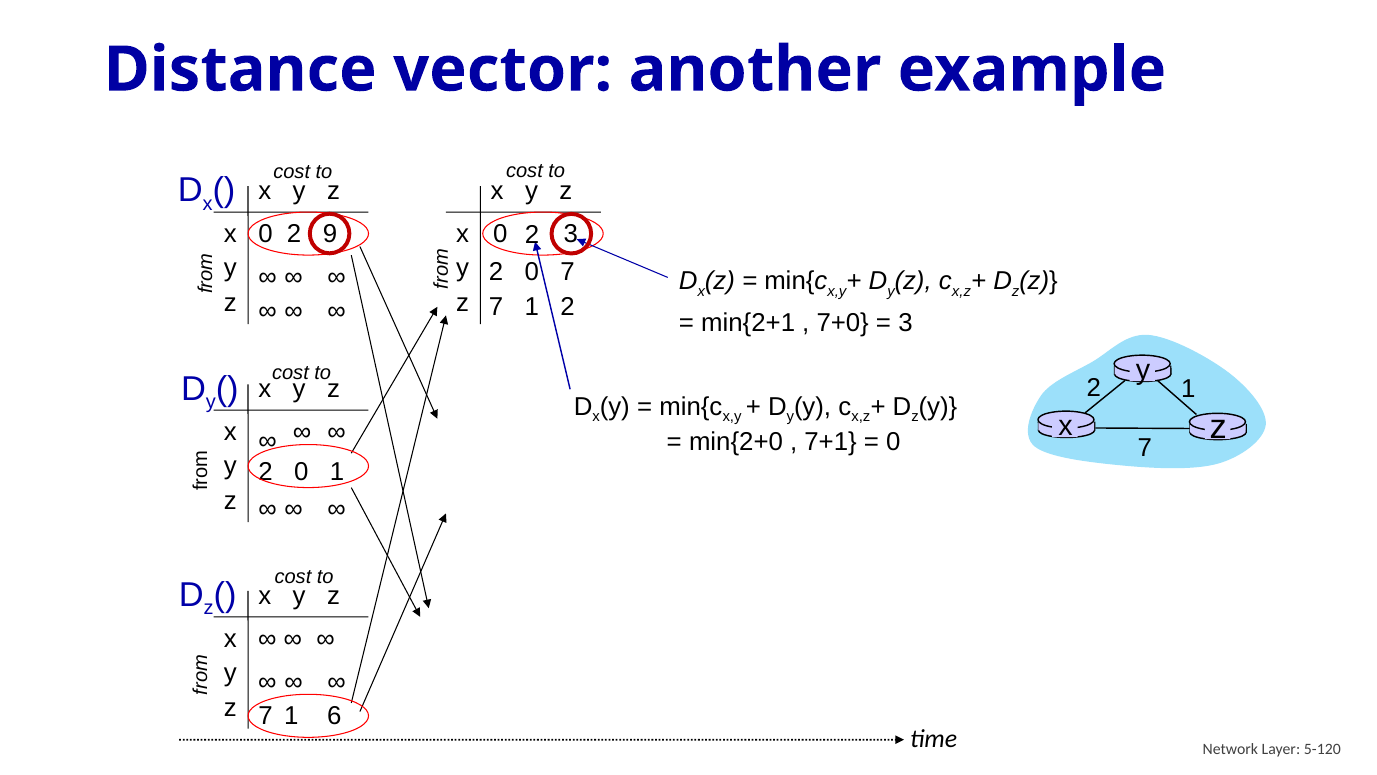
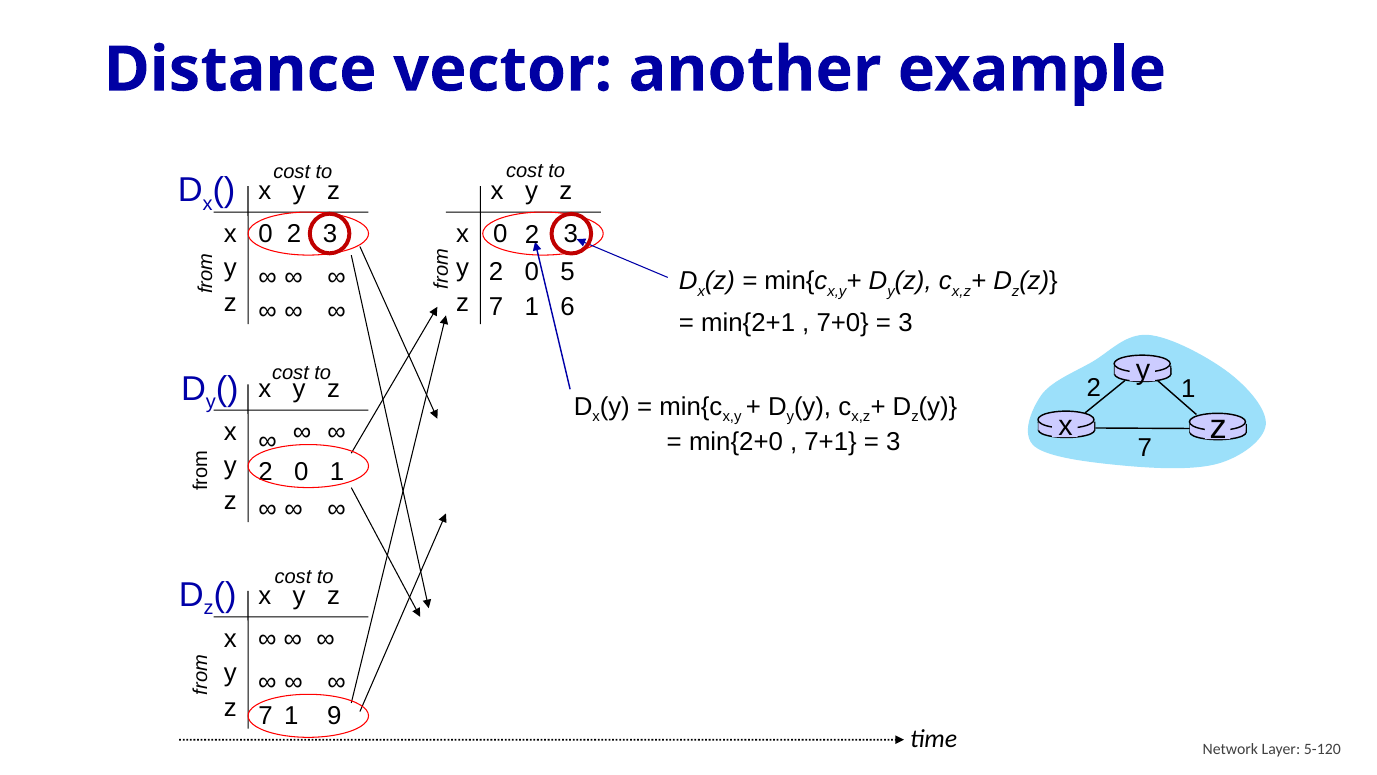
2 9: 9 -> 3
0 7: 7 -> 5
7 1 2: 2 -> 6
0 at (893, 442): 0 -> 3
6: 6 -> 9
